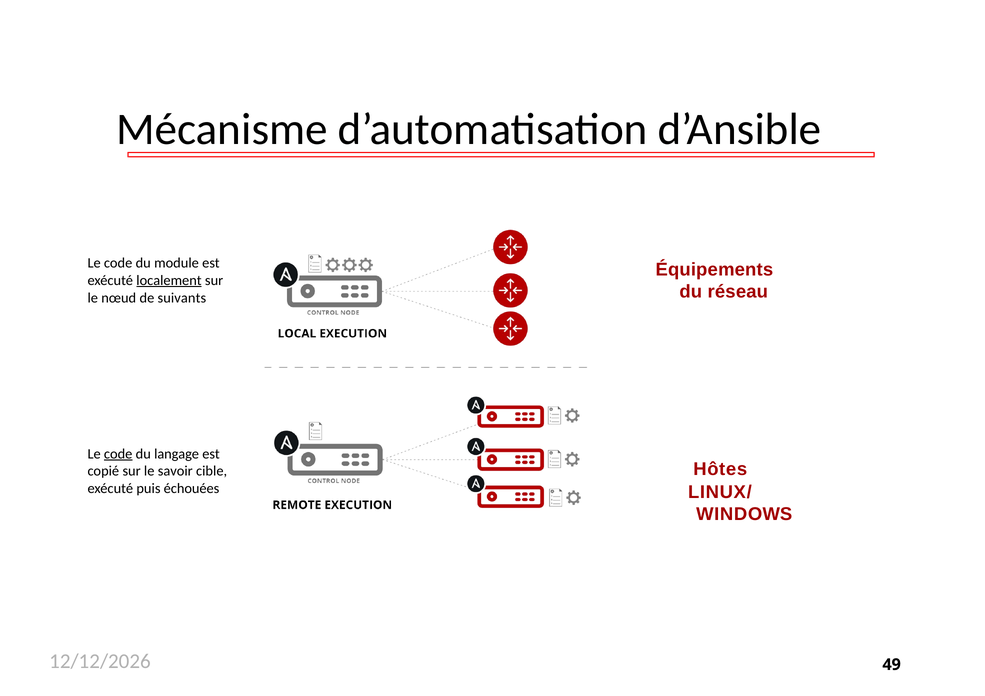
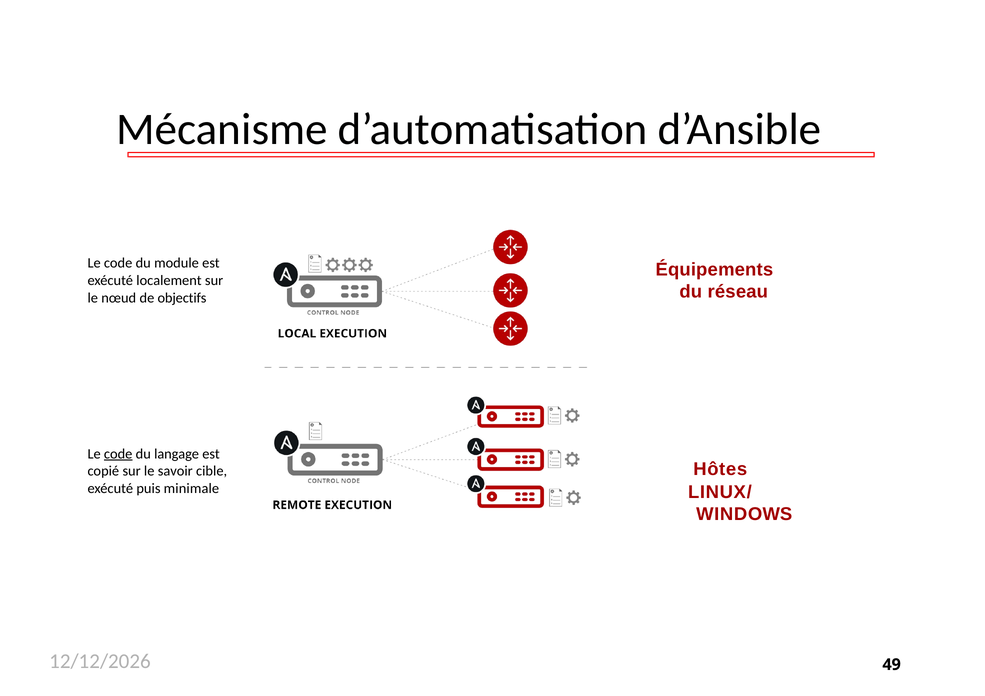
localement underline: present -> none
suivants: suivants -> objectifs
échouées: échouées -> minimale
